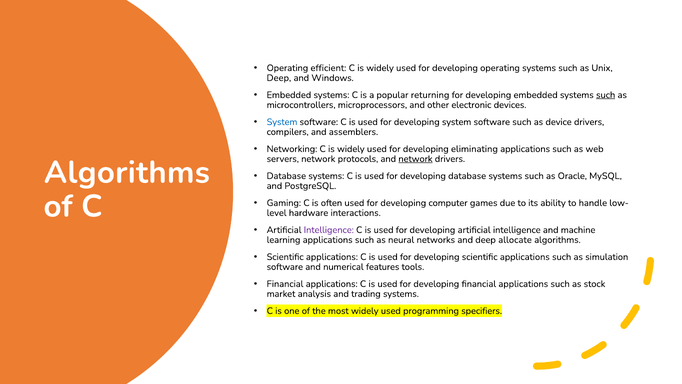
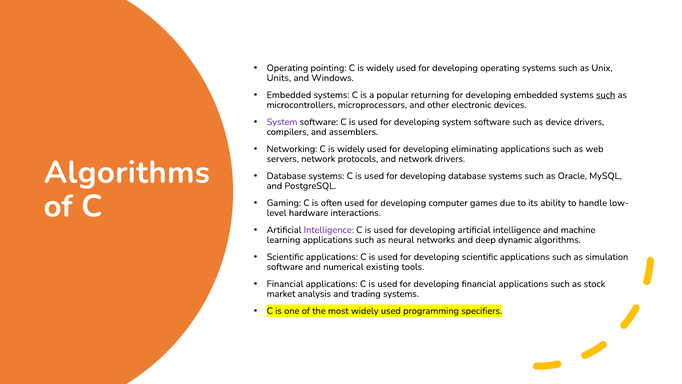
efficient: efficient -> pointing
Deep at (279, 78): Deep -> Units
System at (282, 122) colour: blue -> purple
network at (415, 159) underline: present -> none
allocate: allocate -> dynamic
features: features -> existing
